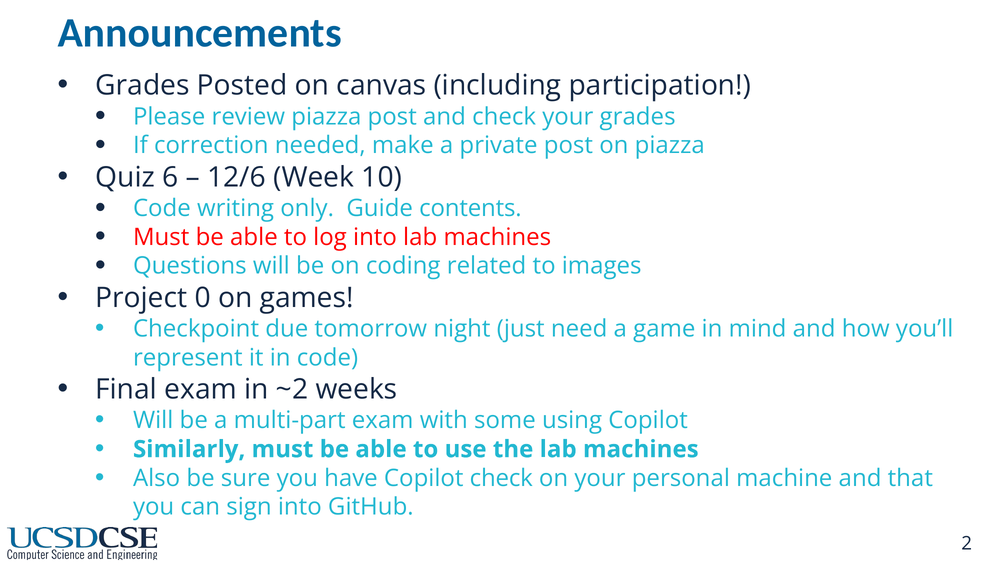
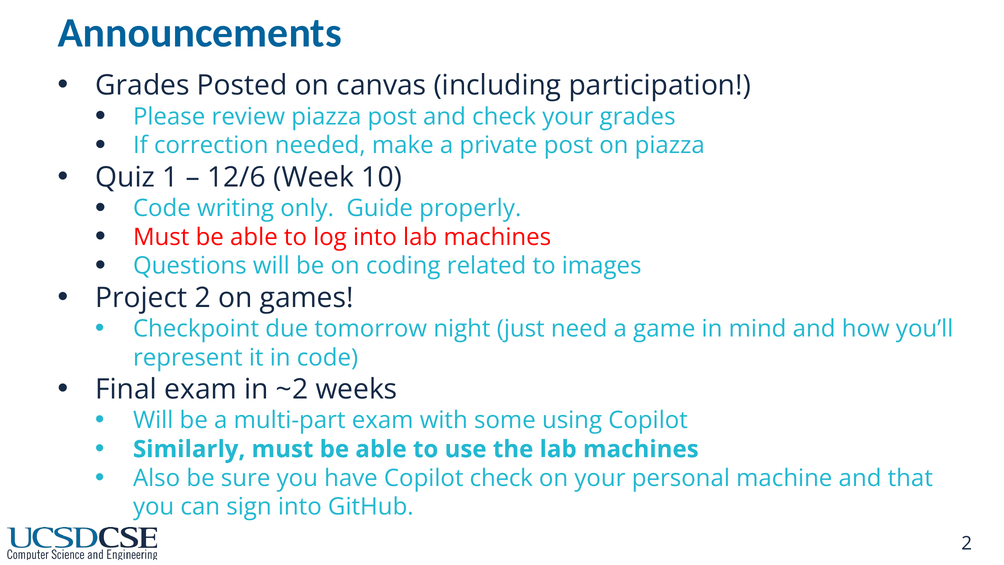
6: 6 -> 1
contents: contents -> properly
Project 0: 0 -> 2
